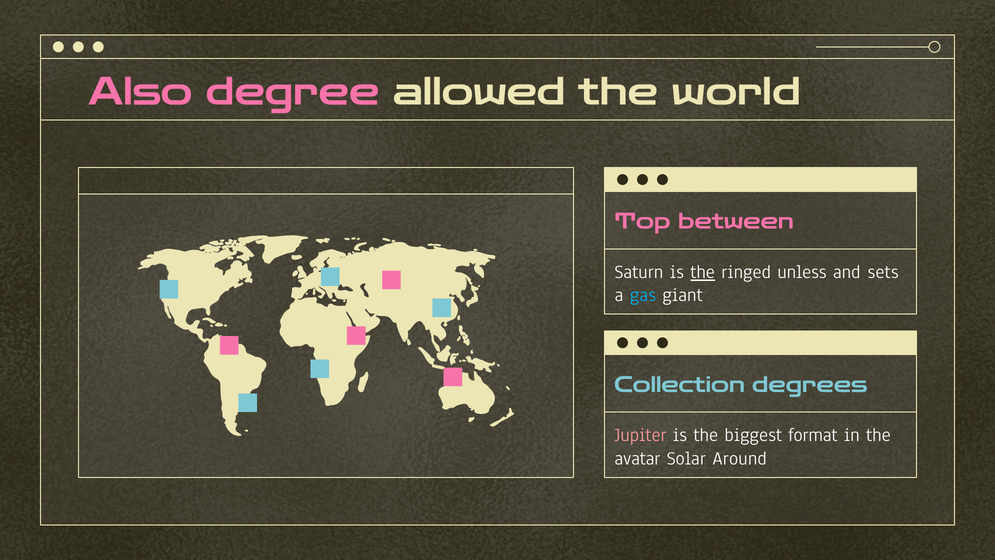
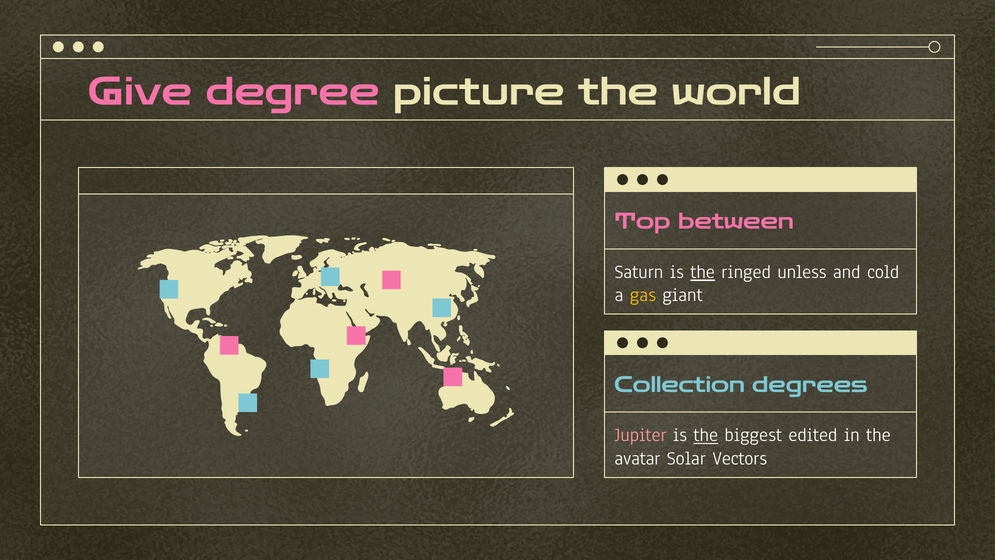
Also: Also -> Give
allowed: allowed -> picture
sets: sets -> cold
gas colour: light blue -> yellow
the at (706, 435) underline: none -> present
format: format -> edited
Around: Around -> Vectors
